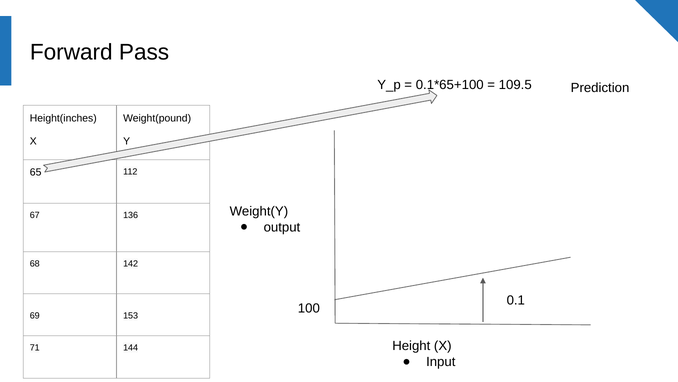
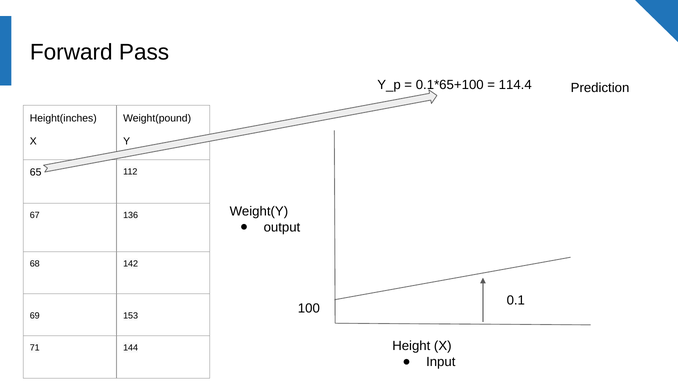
109.5: 109.5 -> 114.4
